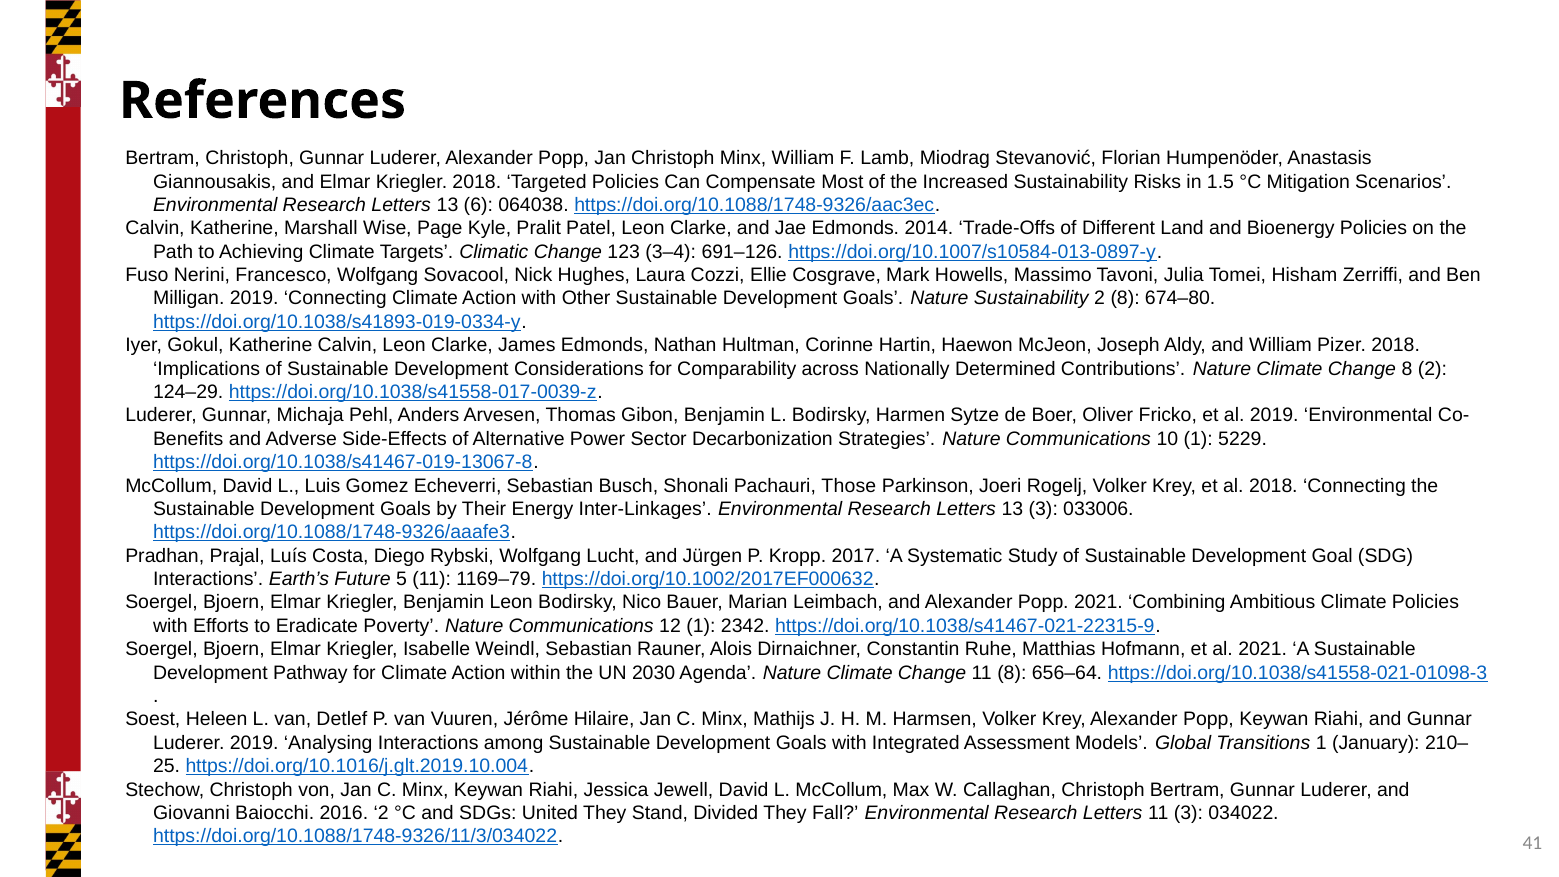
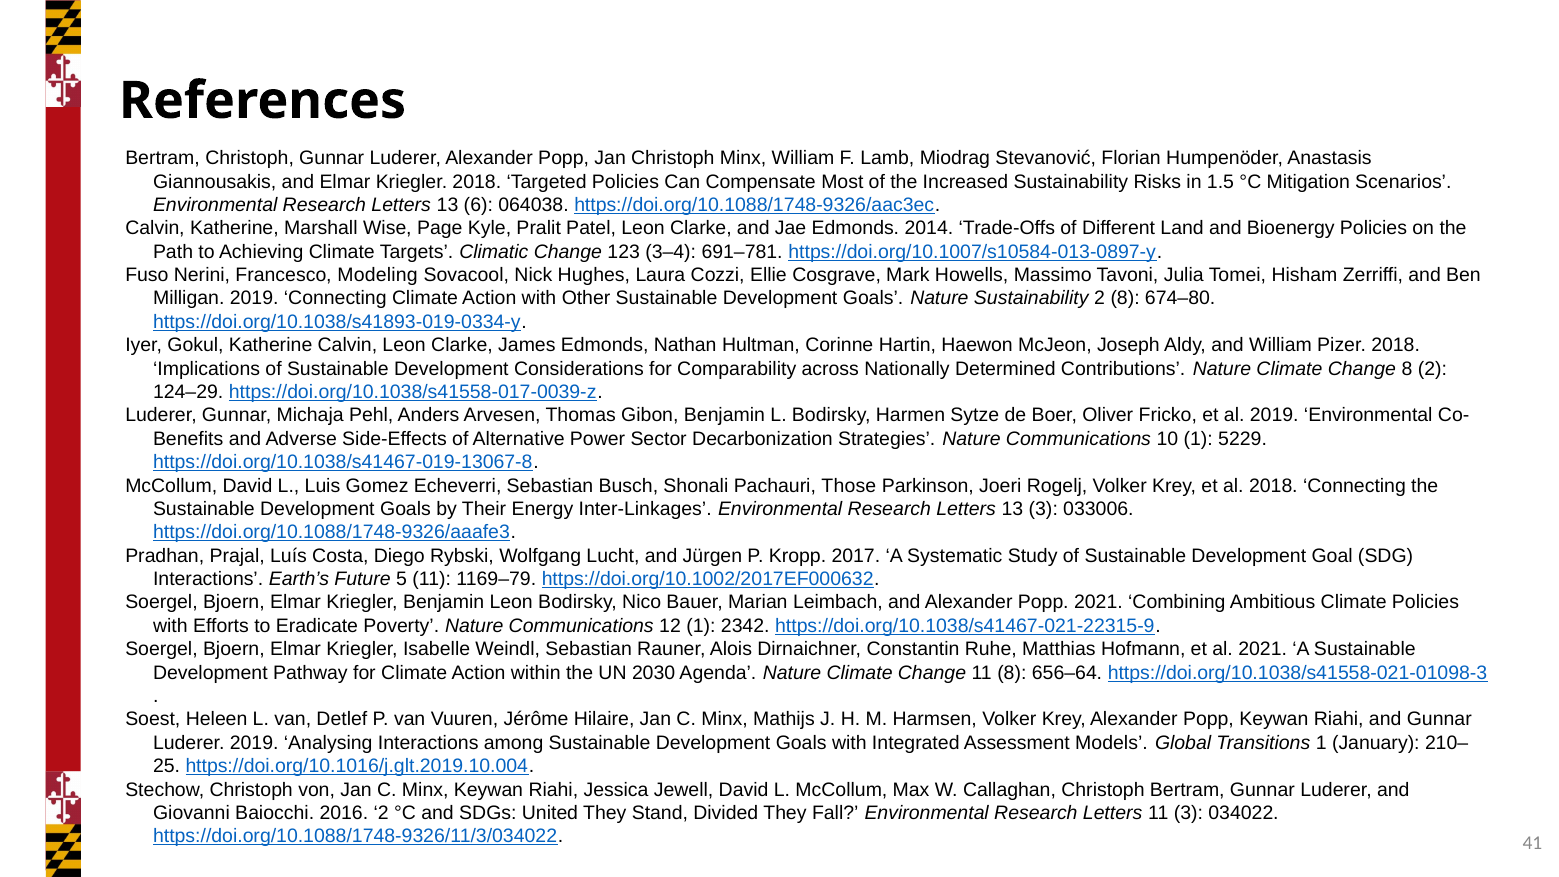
691–126: 691–126 -> 691–781
Francesco Wolfgang: Wolfgang -> Modeling
